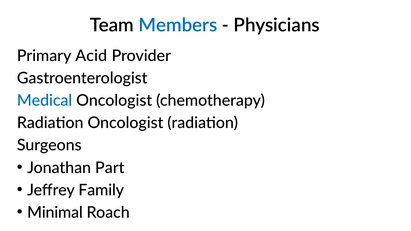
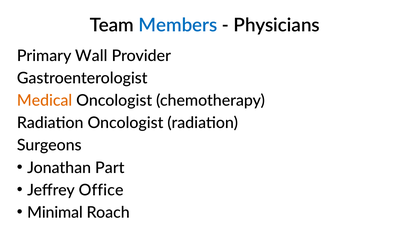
Acid: Acid -> Wall
Medical colour: blue -> orange
Family: Family -> Office
